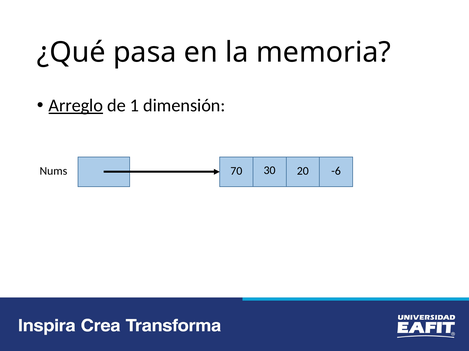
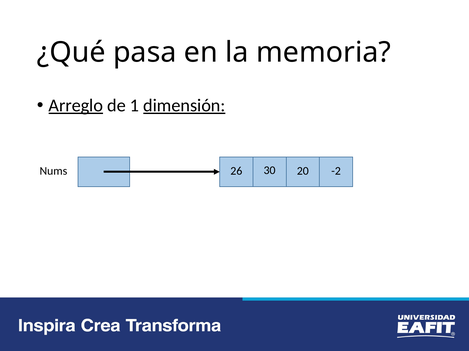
dimensión underline: none -> present
70: 70 -> 26
-6: -6 -> -2
